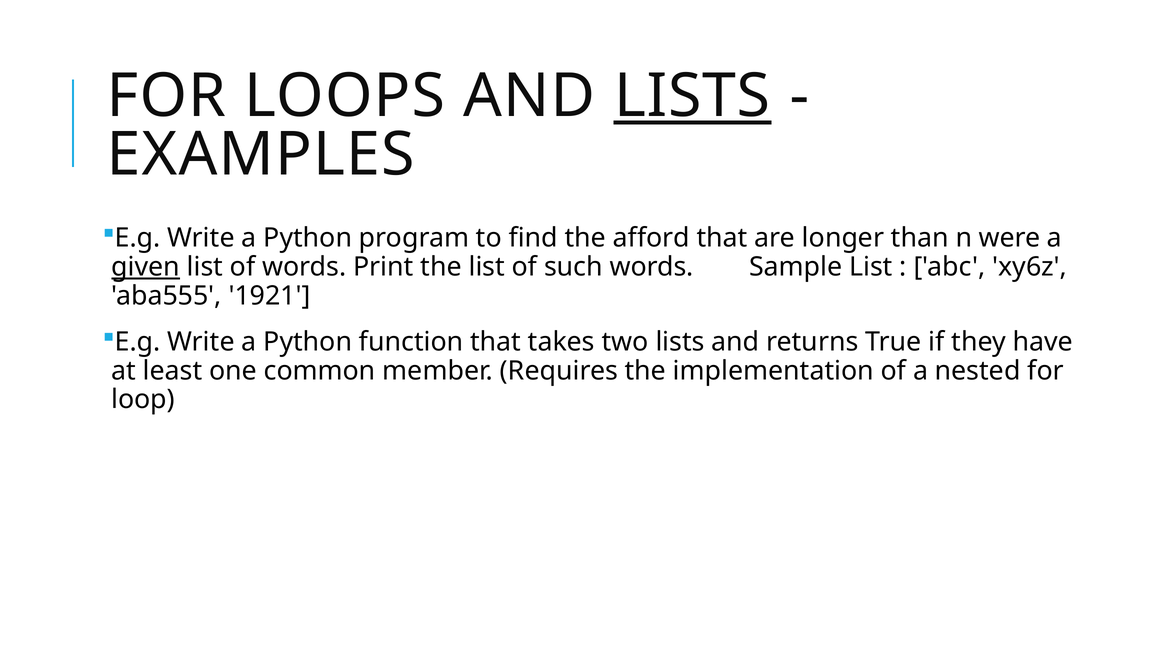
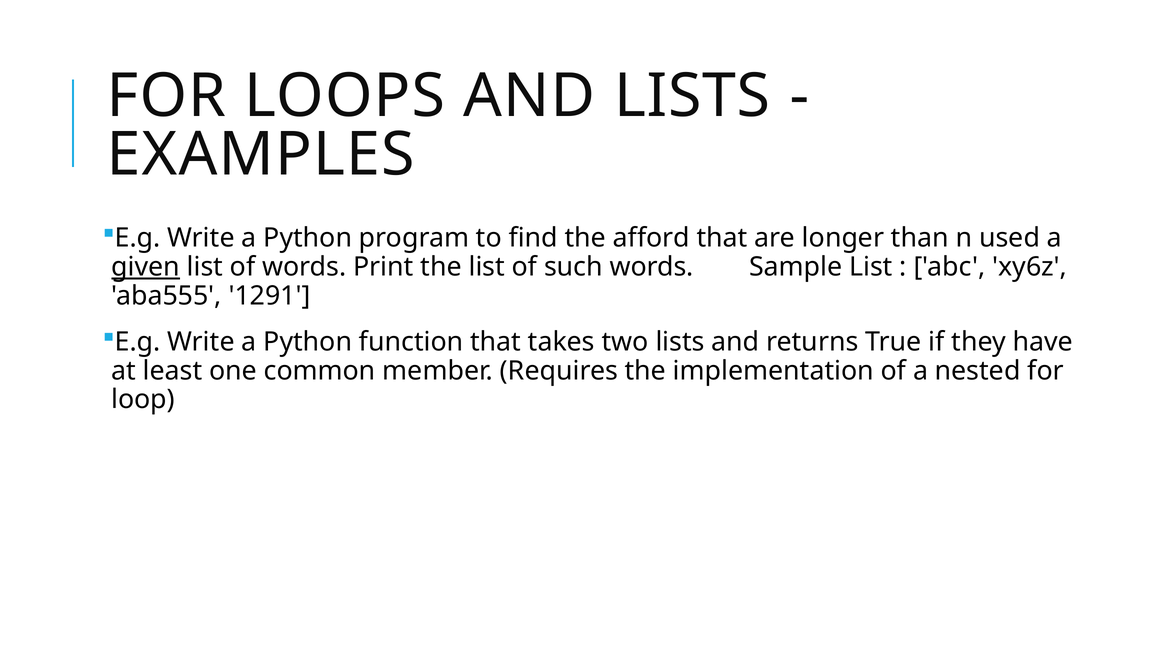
LISTS at (692, 96) underline: present -> none
were: were -> used
1921: 1921 -> 1291
